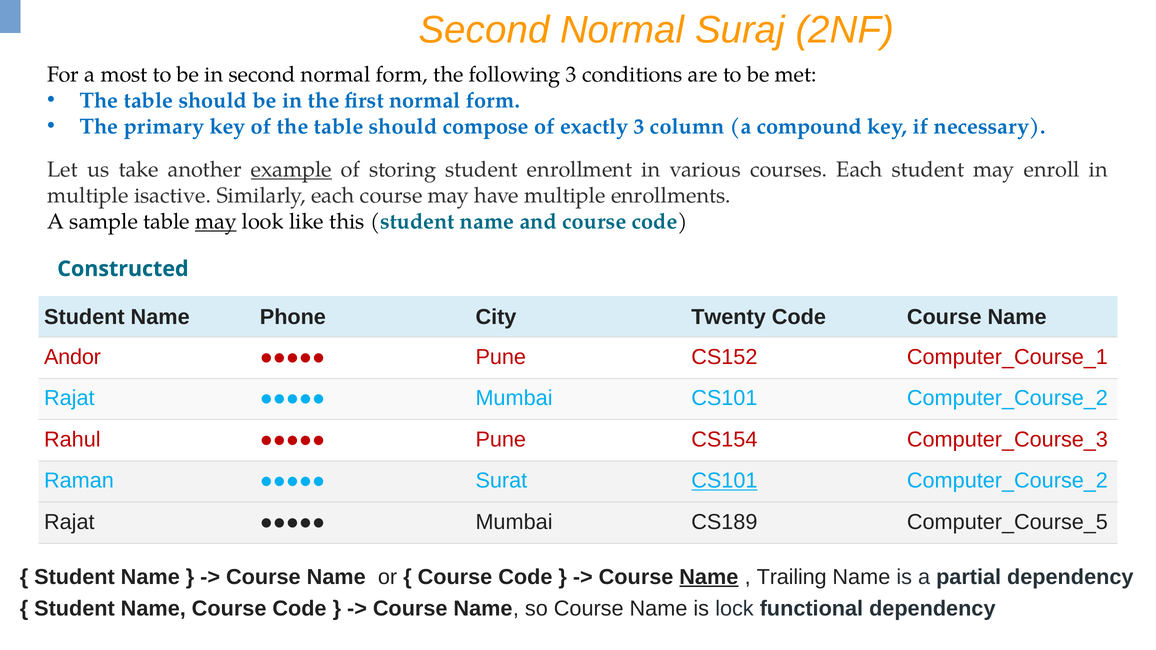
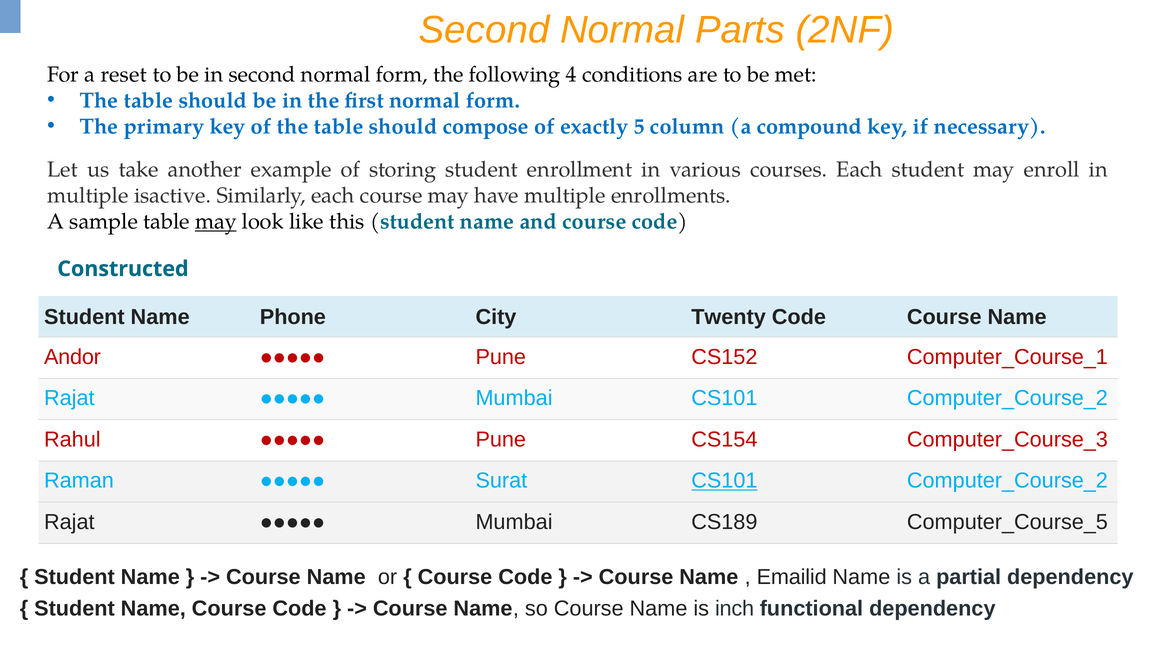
Suraj: Suraj -> Parts
most: most -> reset
following 3: 3 -> 4
exactly 3: 3 -> 5
example underline: present -> none
Name at (709, 577) underline: present -> none
Trailing: Trailing -> Emailid
lock: lock -> inch
